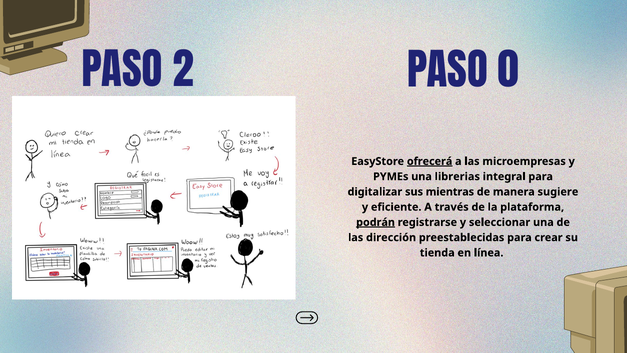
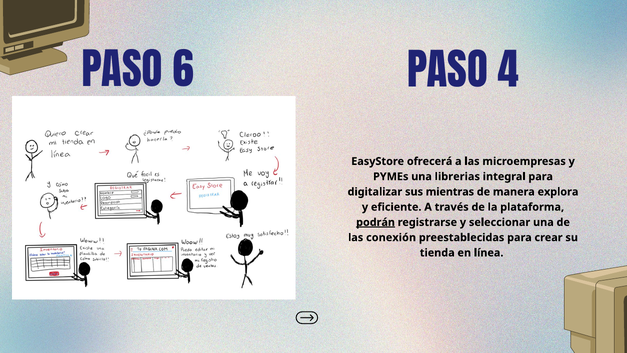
2: 2 -> 6
0: 0 -> 4
ofrecerá underline: present -> none
sugiere: sugiere -> explora
dirección: dirección -> conexión
